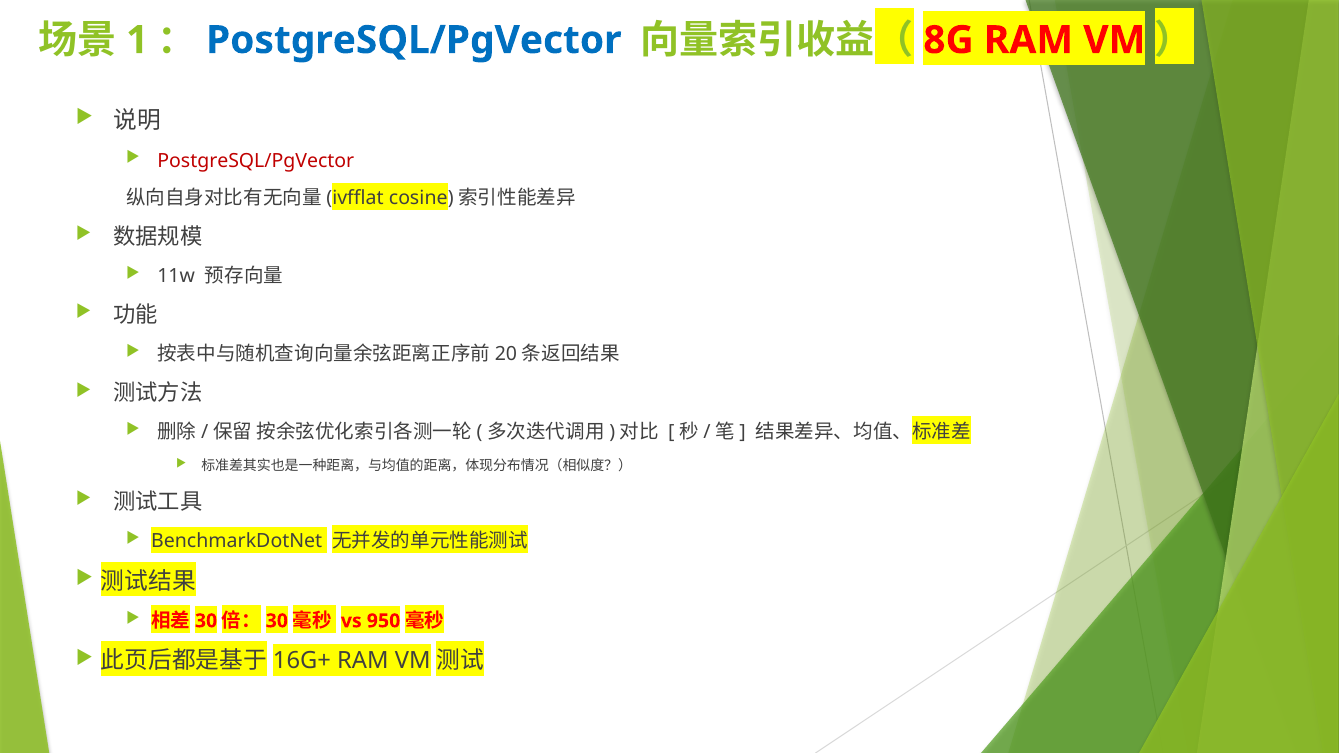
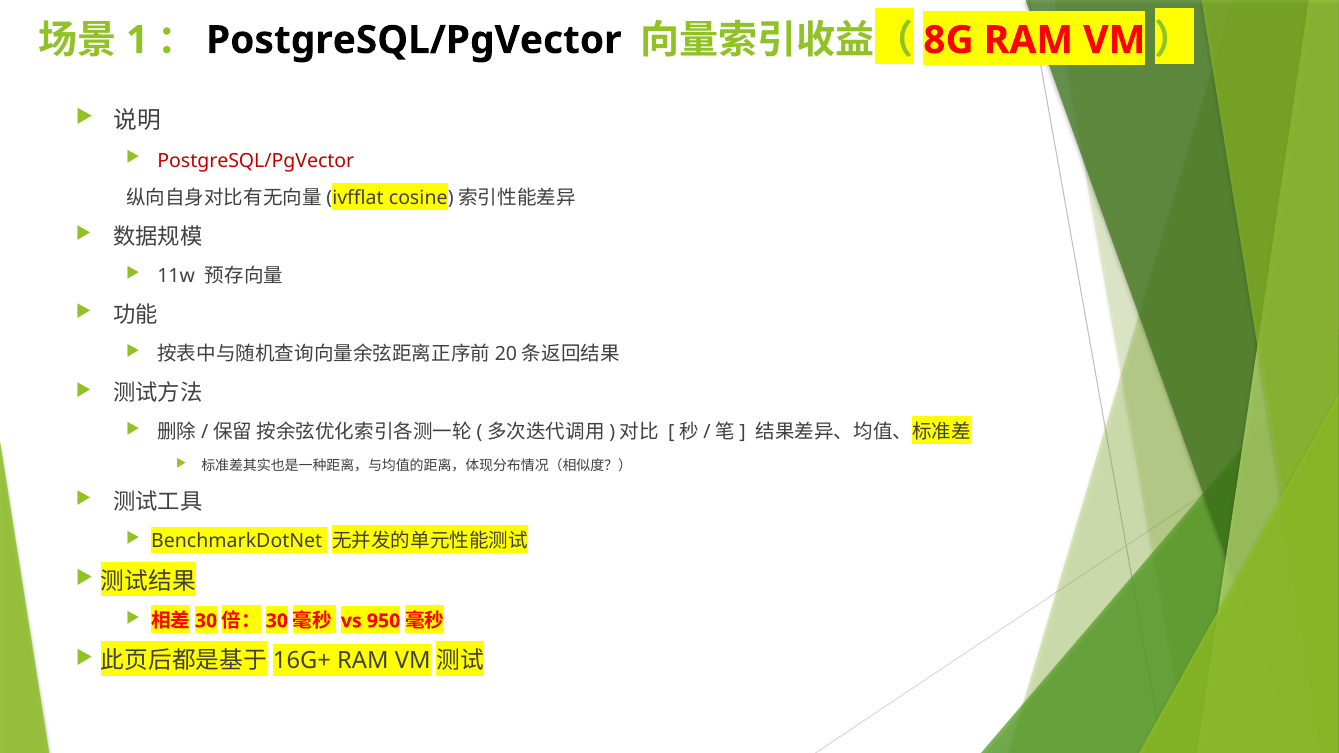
PostgreSQL/PgVector at (414, 40) colour: blue -> black
